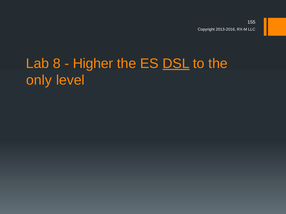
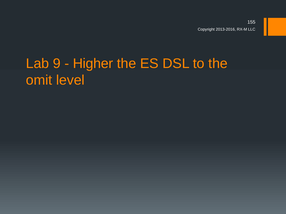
8: 8 -> 9
DSL underline: present -> none
only: only -> omit
